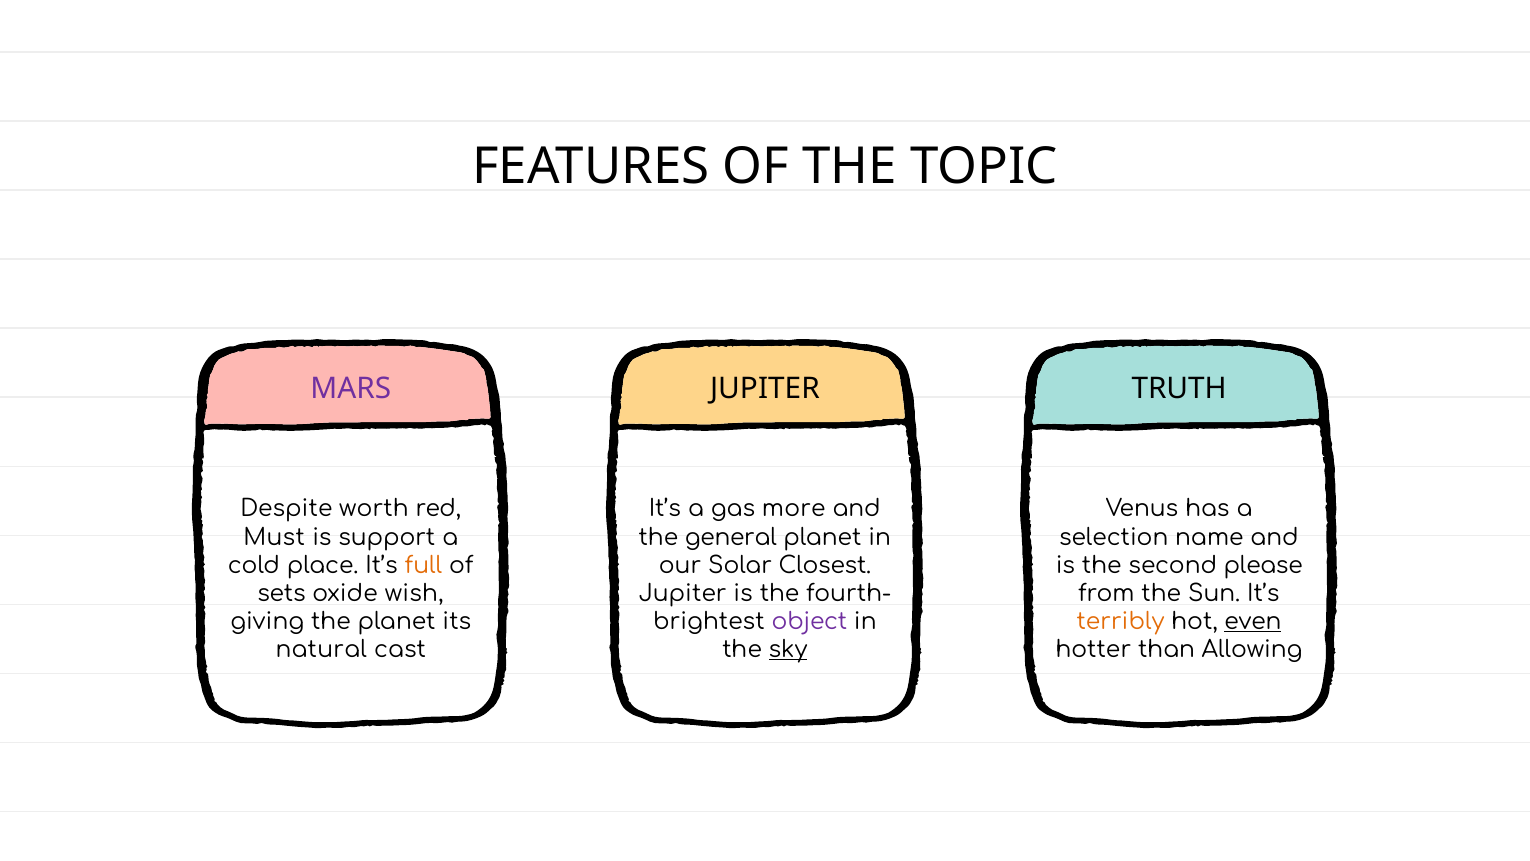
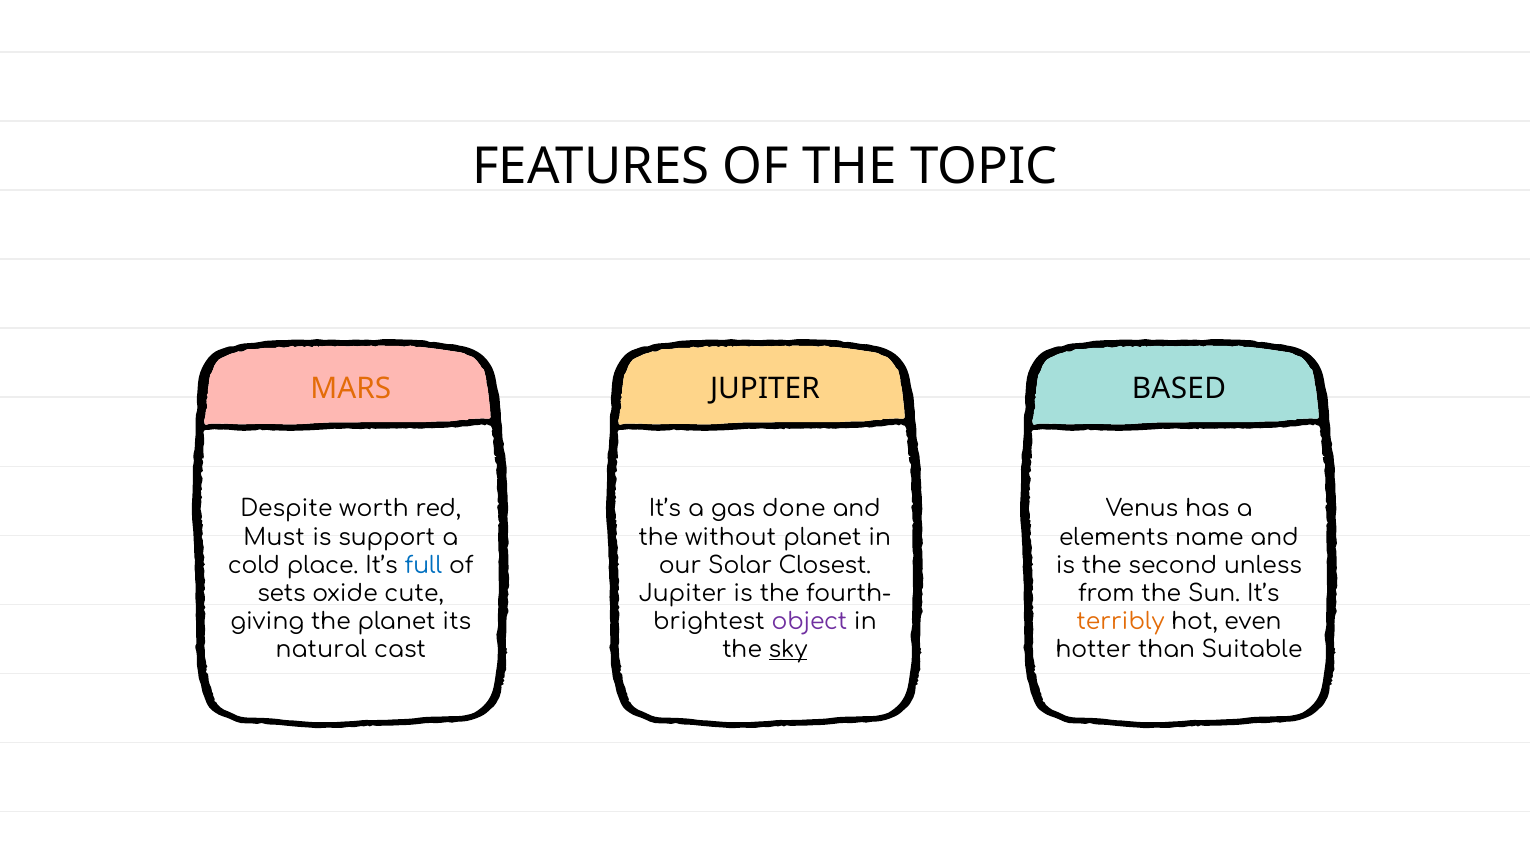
MARS colour: purple -> orange
TRUTH: TRUTH -> BASED
more: more -> done
general: general -> without
selection: selection -> elements
full colour: orange -> blue
please: please -> unless
wish: wish -> cute
even underline: present -> none
Allowing: Allowing -> Suitable
